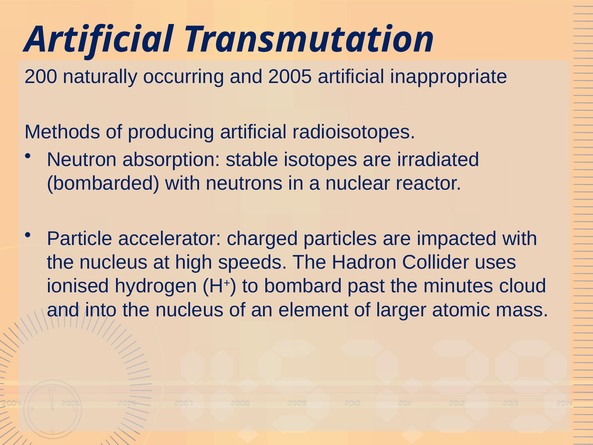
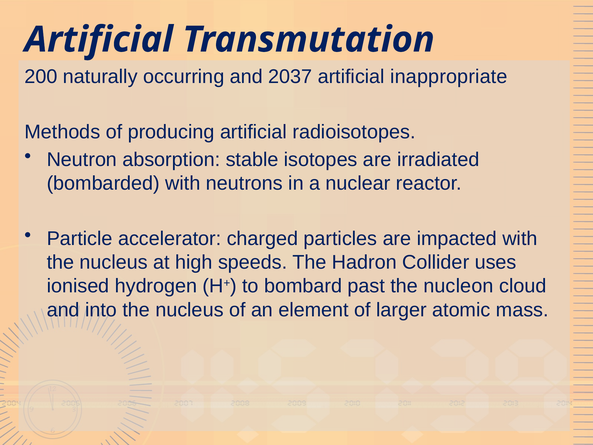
2005: 2005 -> 2037
minutes: minutes -> nucleon
